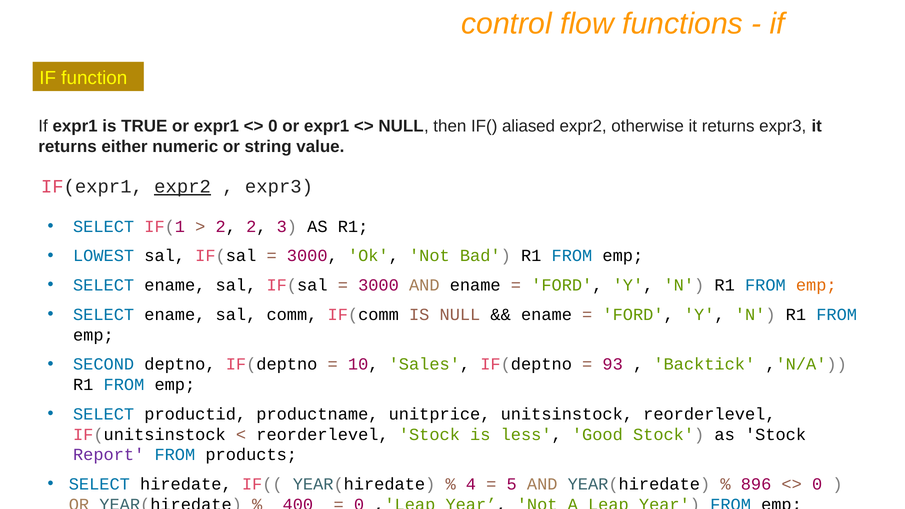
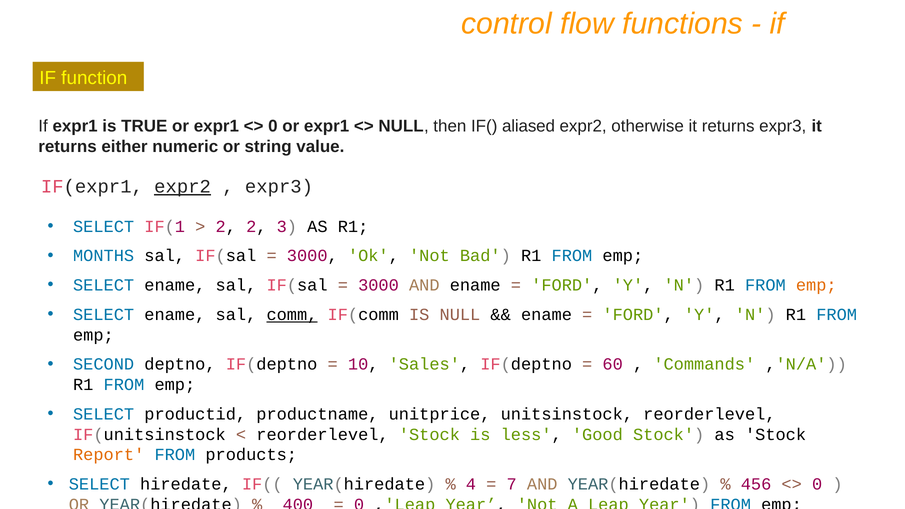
LOWEST: LOWEST -> MONTHS
comm underline: none -> present
93: 93 -> 60
Backtick: Backtick -> Commands
Report colour: purple -> orange
5: 5 -> 7
896: 896 -> 456
